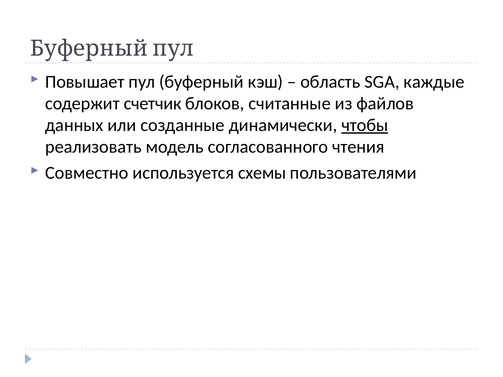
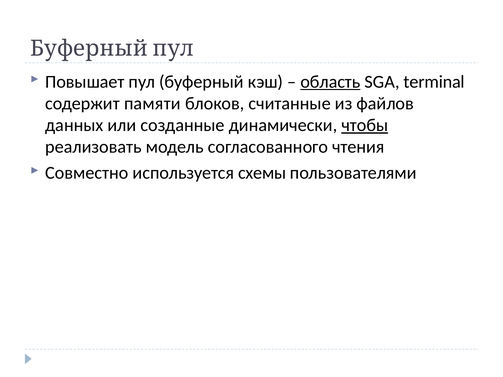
область underline: none -> present
каждые: каждые -> terminal
счетчик: счетчик -> памяти
